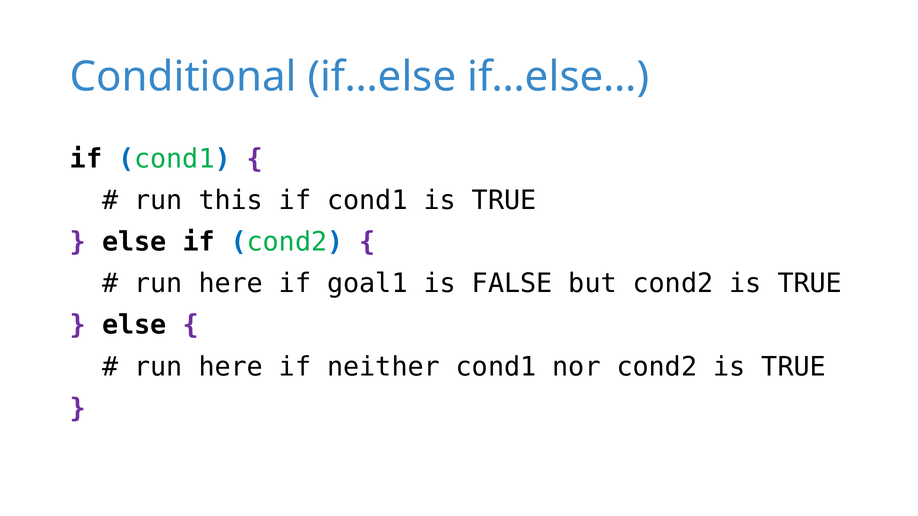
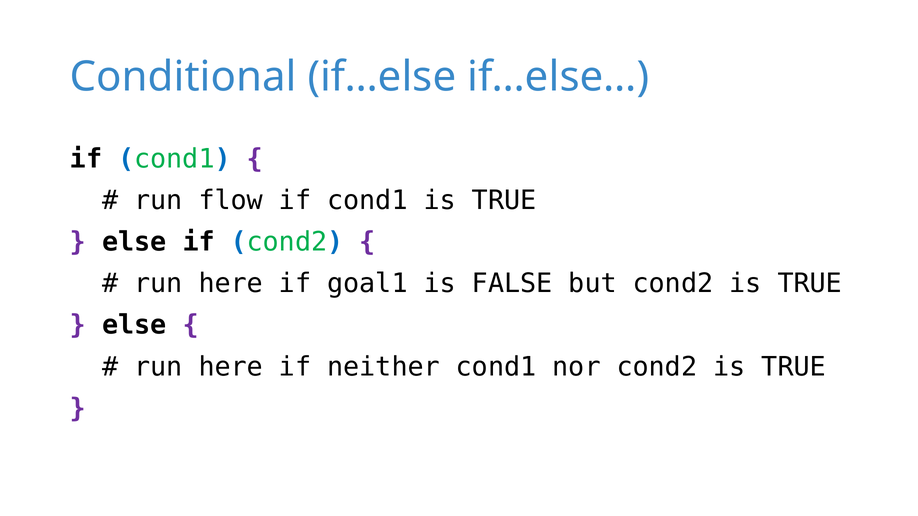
this: this -> flow
